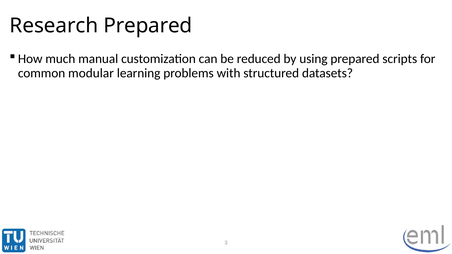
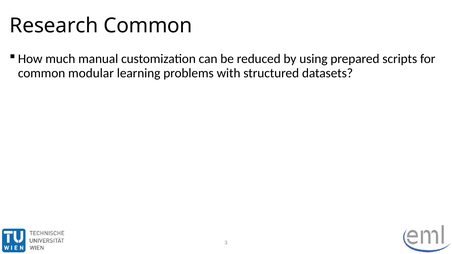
Research Prepared: Prepared -> Common
